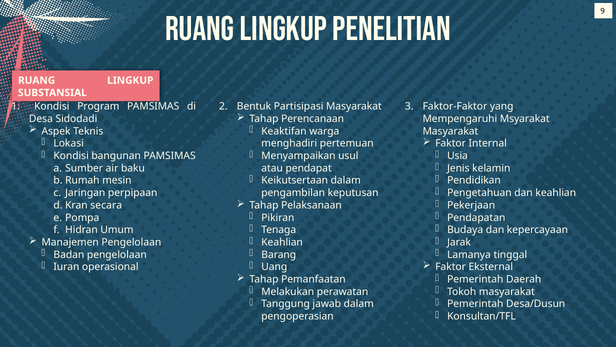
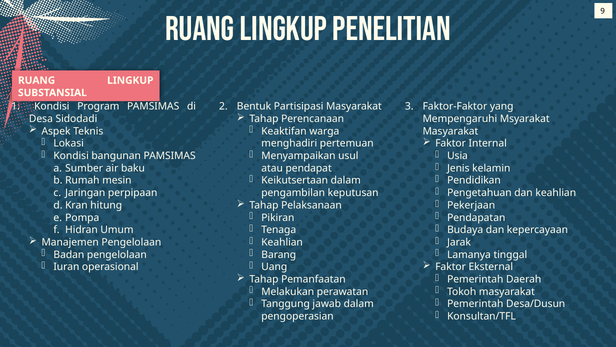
secara: secara -> hitung
